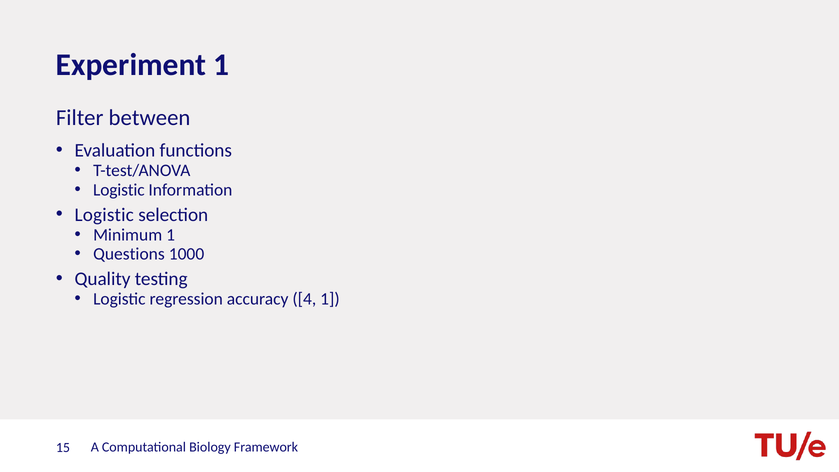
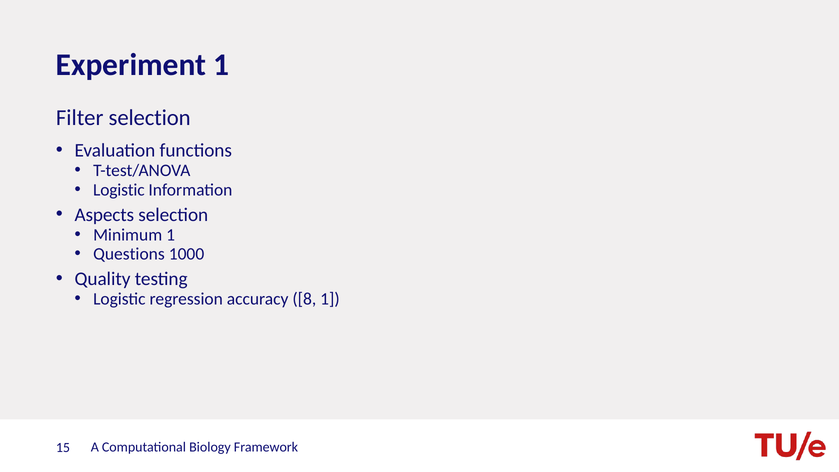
Filter between: between -> selection
Logistic at (104, 215): Logistic -> Aspects
4: 4 -> 8
